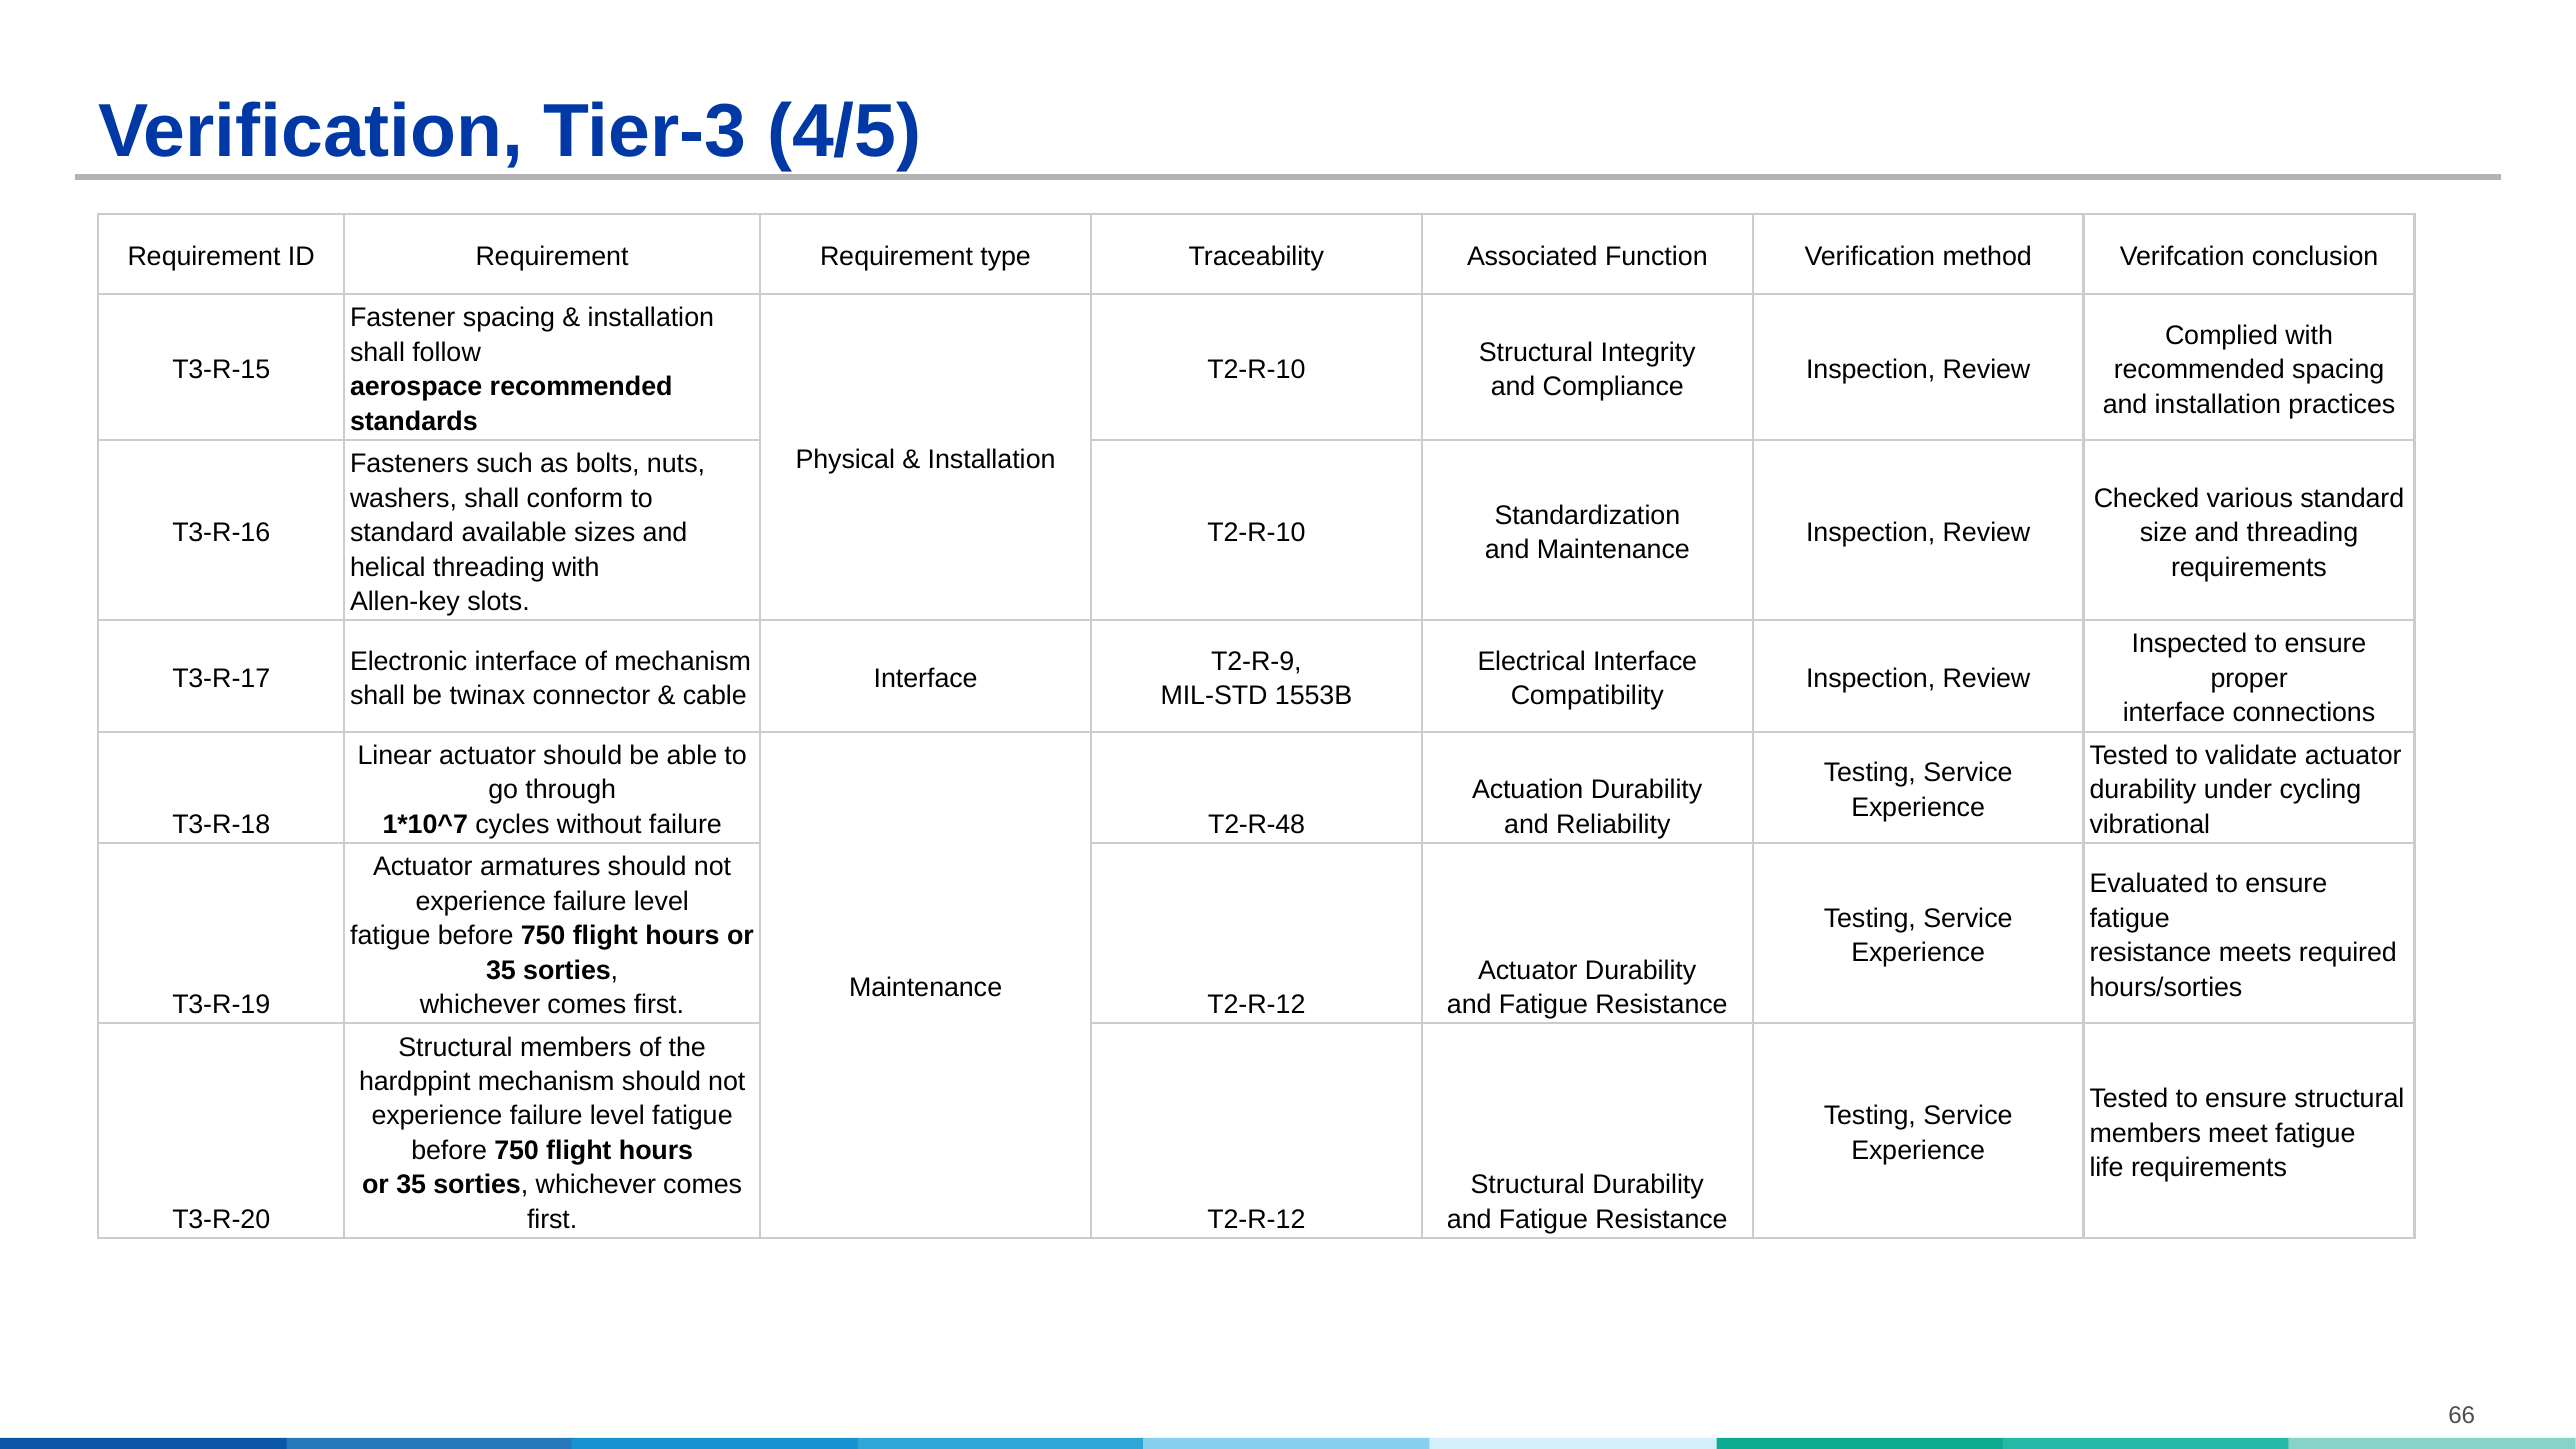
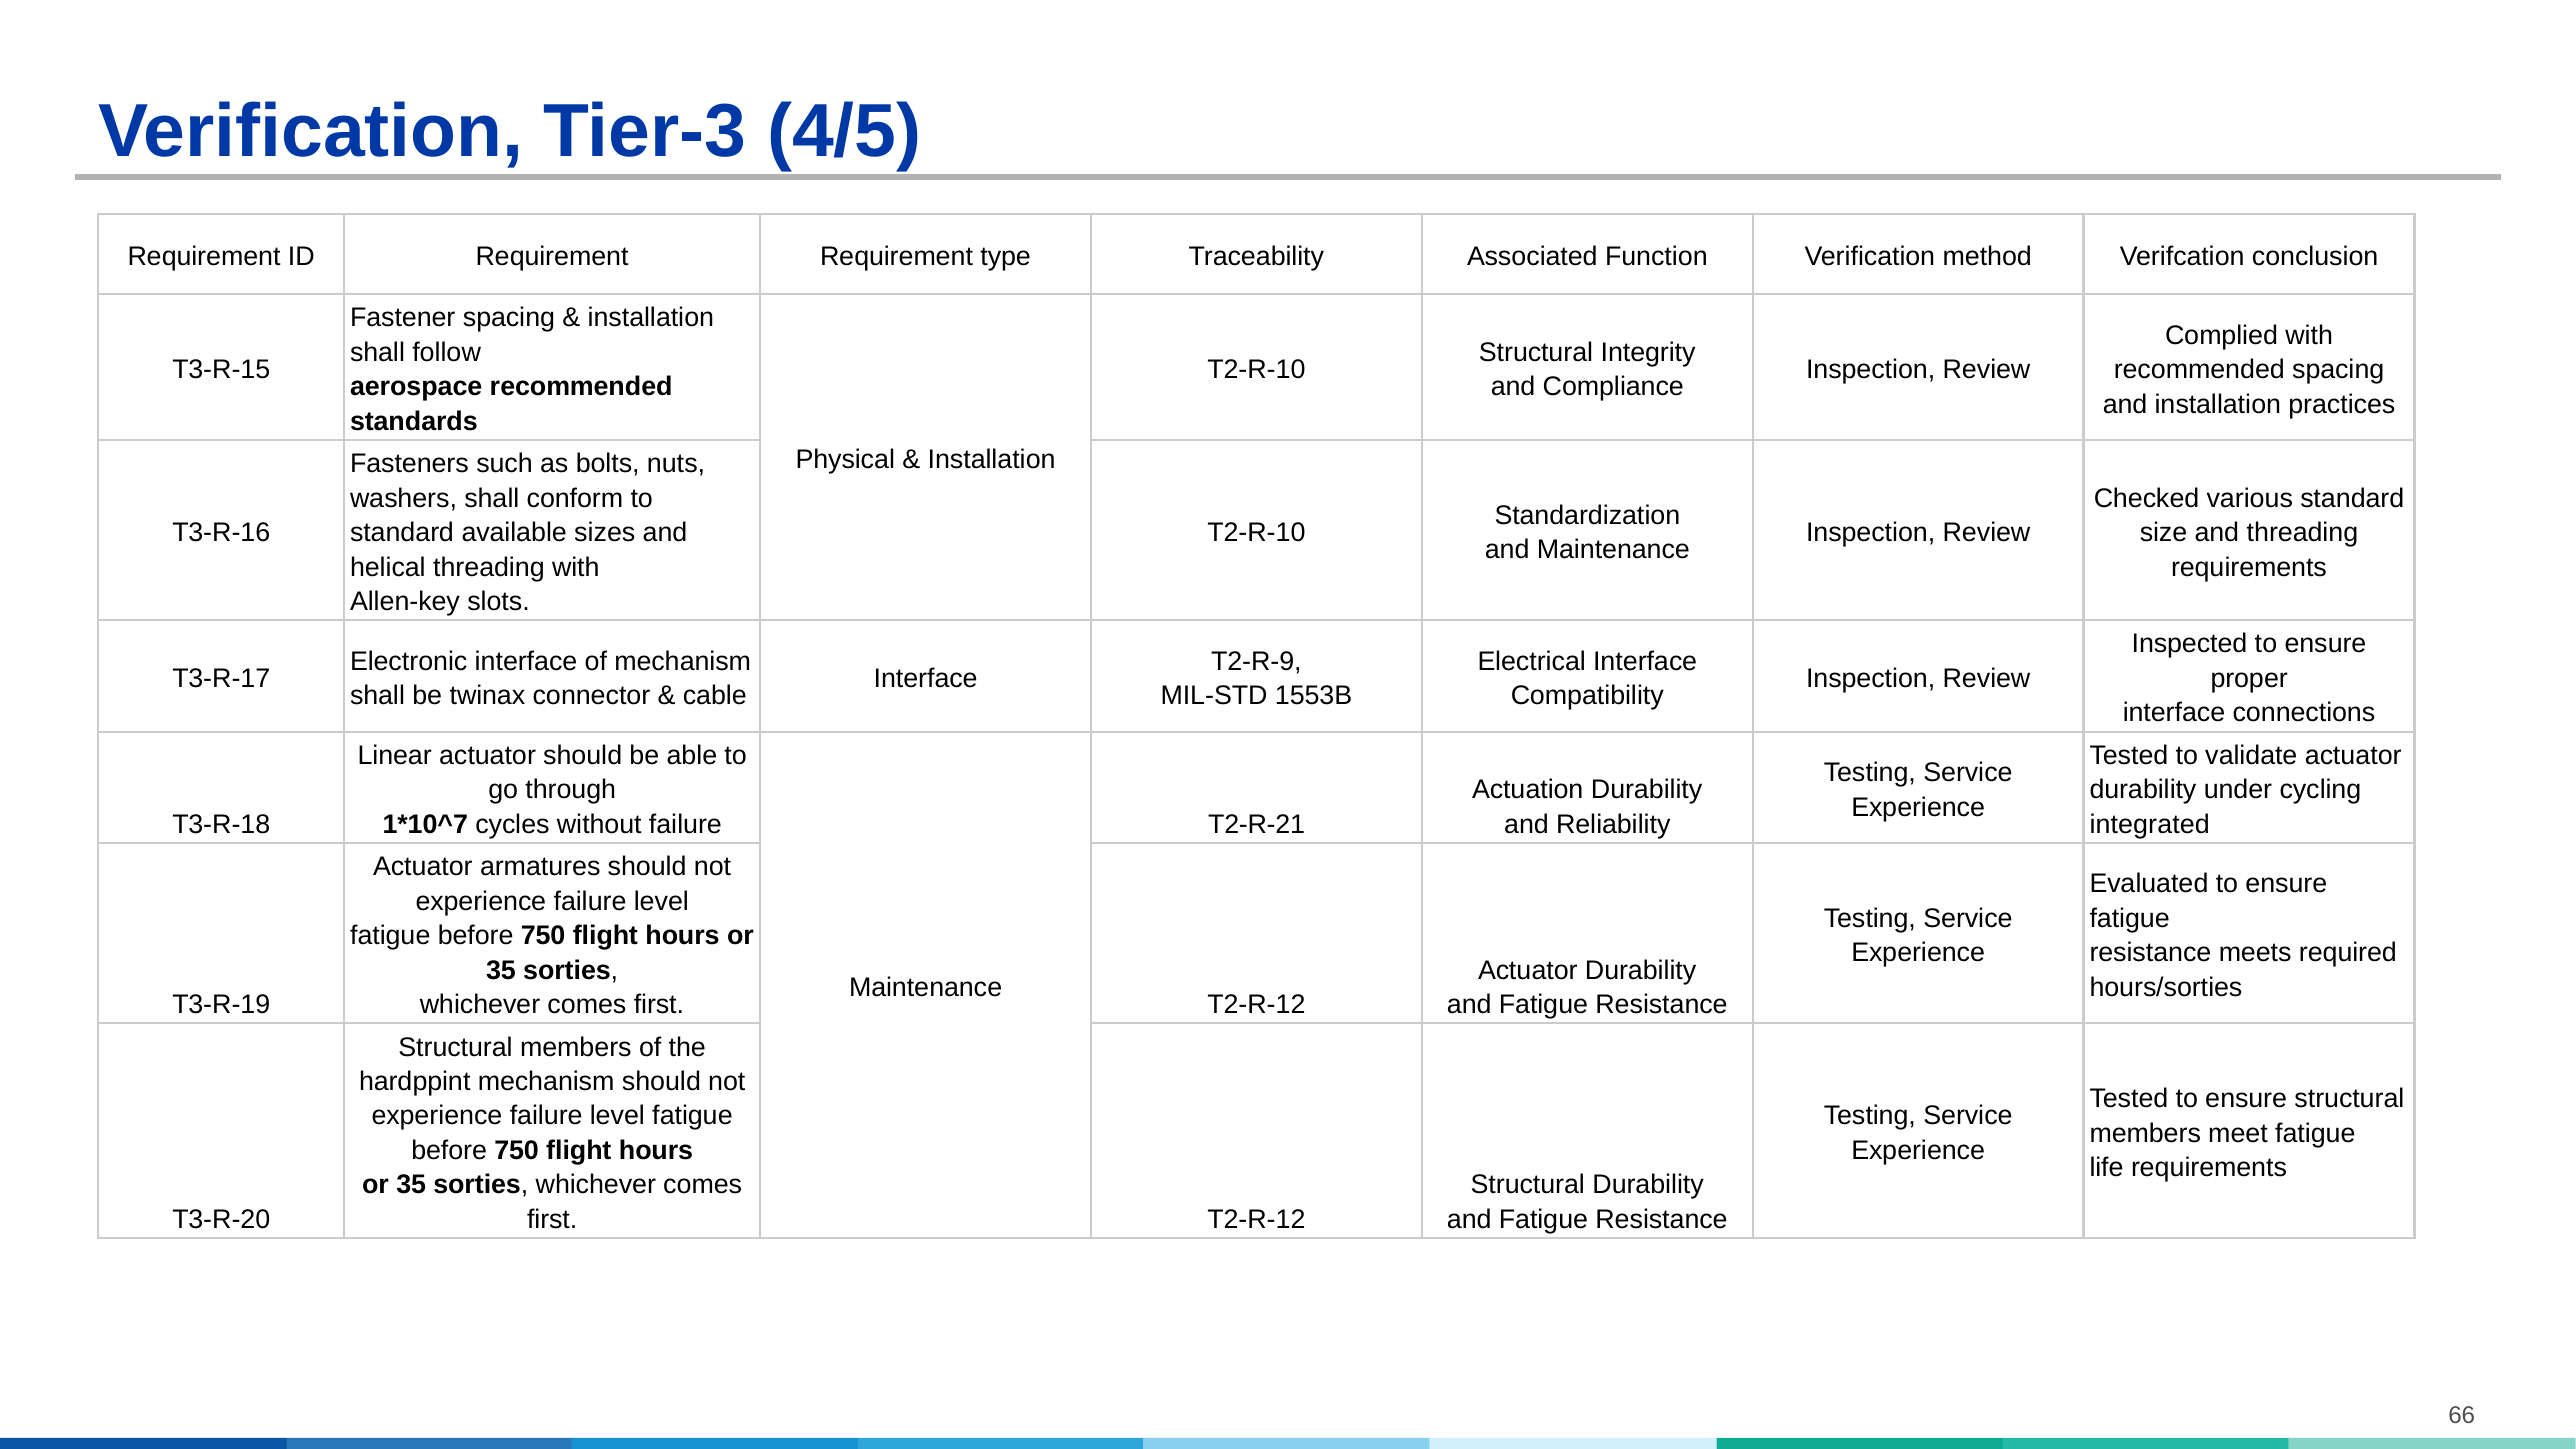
vibrational: vibrational -> integrated
T2-R-48: T2-R-48 -> T2-R-21
